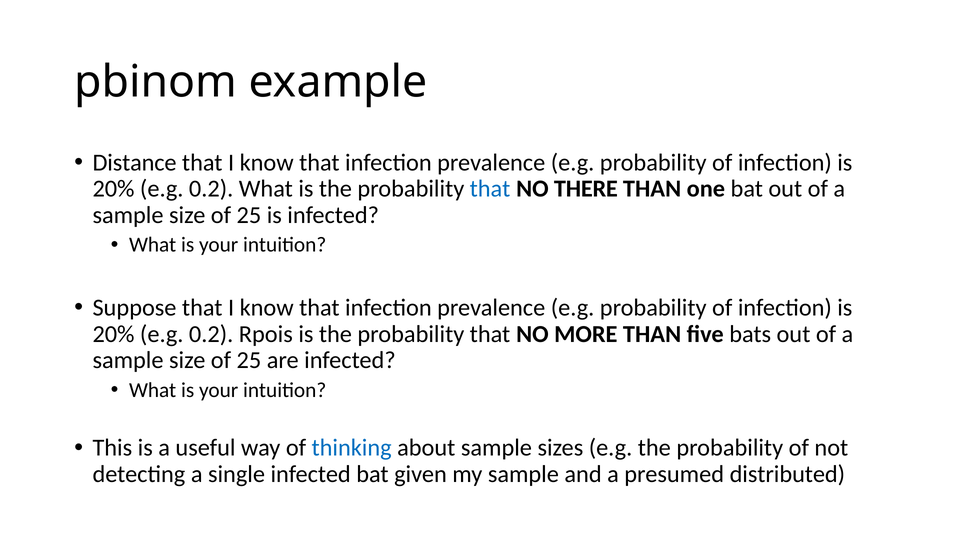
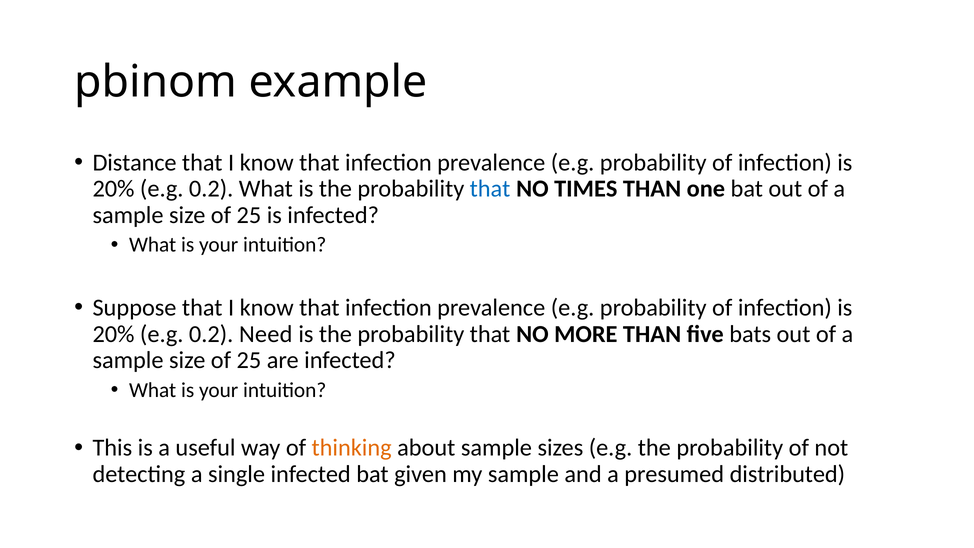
THERE: THERE -> TIMES
Rpois: Rpois -> Need
thinking colour: blue -> orange
